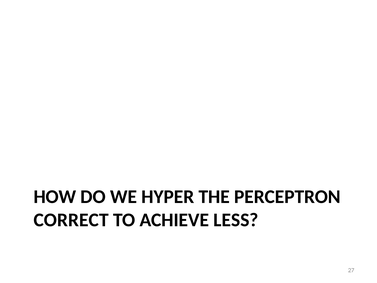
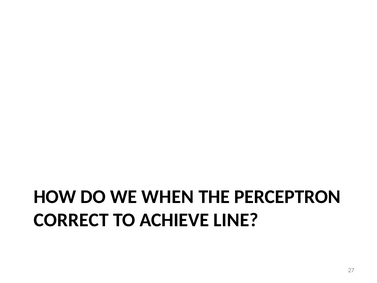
HYPER: HYPER -> WHEN
LESS: LESS -> LINE
